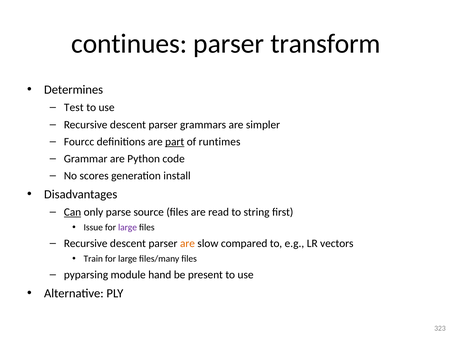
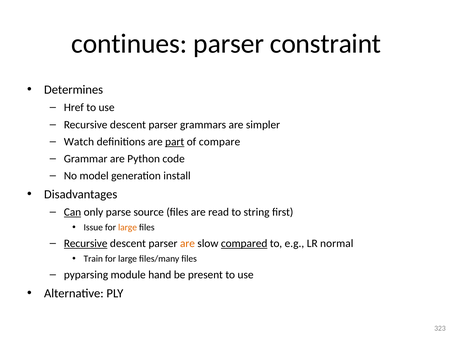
transform: transform -> constraint
Test: Test -> Href
Fourcc: Fourcc -> Watch
runtimes: runtimes -> compare
scores: scores -> model
large at (128, 227) colour: purple -> orange
Recursive at (86, 243) underline: none -> present
compared underline: none -> present
vectors: vectors -> normal
